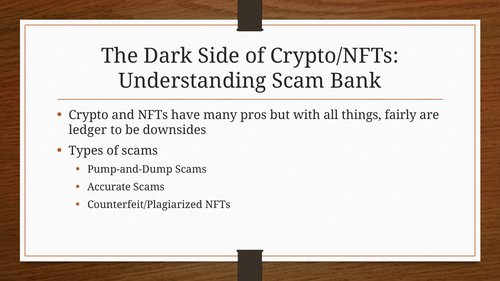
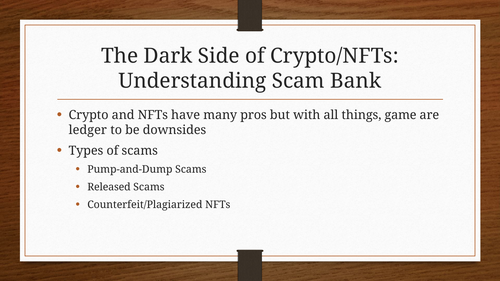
fairly: fairly -> game
Accurate: Accurate -> Released
